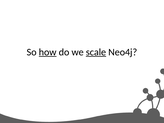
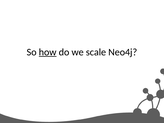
scale underline: present -> none
